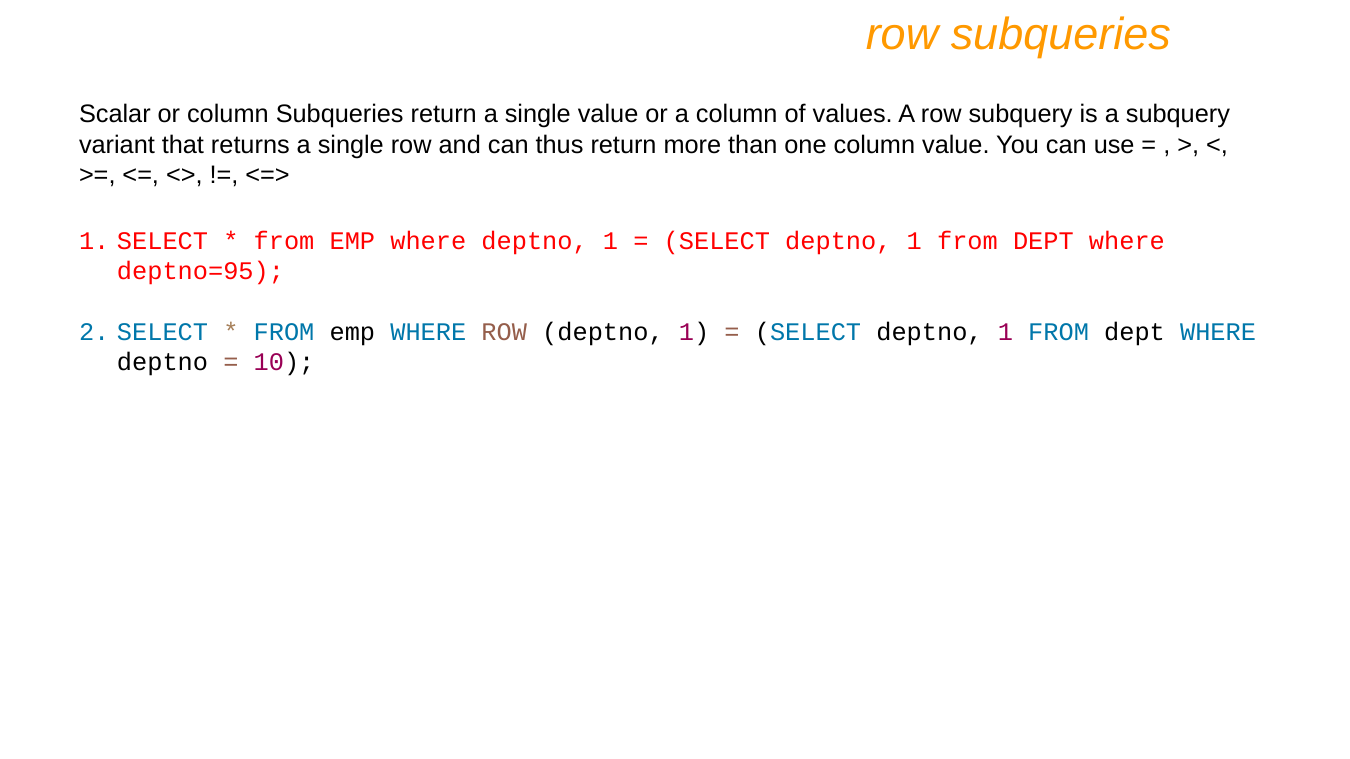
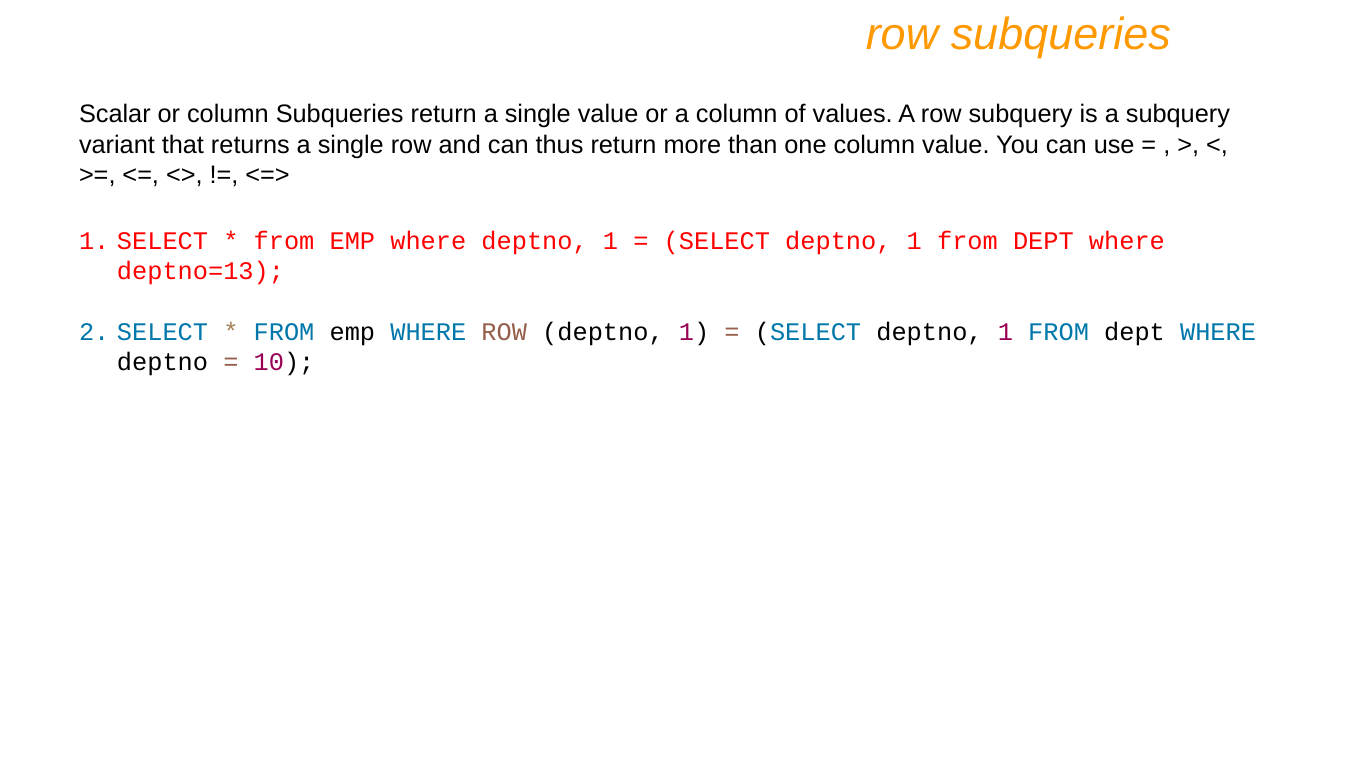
deptno=95: deptno=95 -> deptno=13
